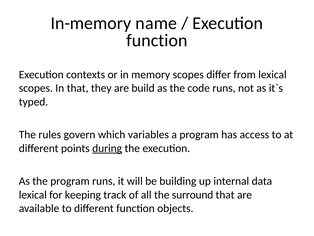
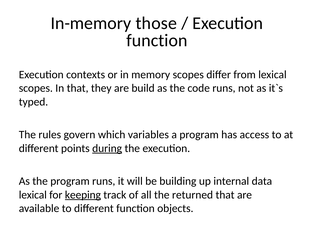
name: name -> those
keeping underline: none -> present
surround: surround -> returned
